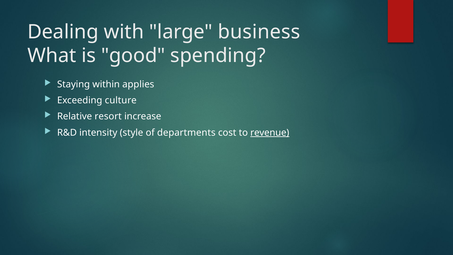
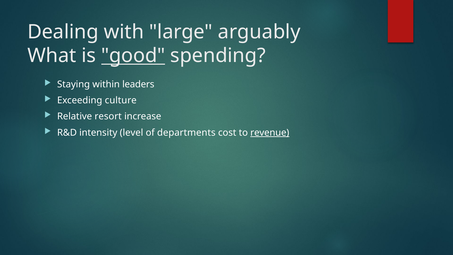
business: business -> arguably
good underline: none -> present
applies: applies -> leaders
style: style -> level
